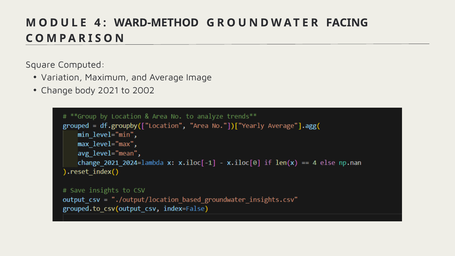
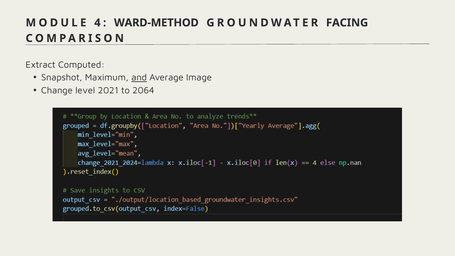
Square: Square -> Extract
Variation: Variation -> Snapshot
and underline: none -> present
body: body -> level
2002: 2002 -> 2064
